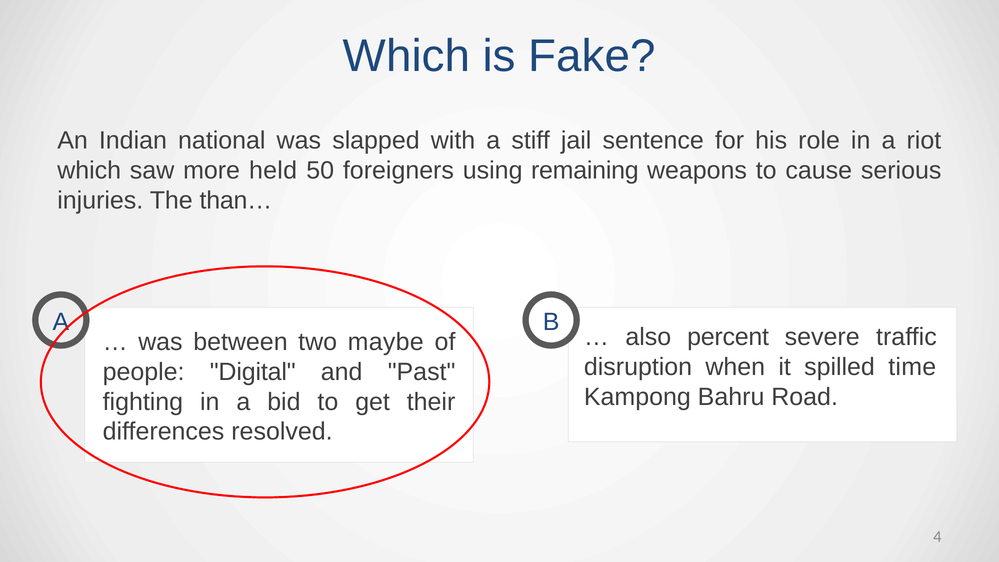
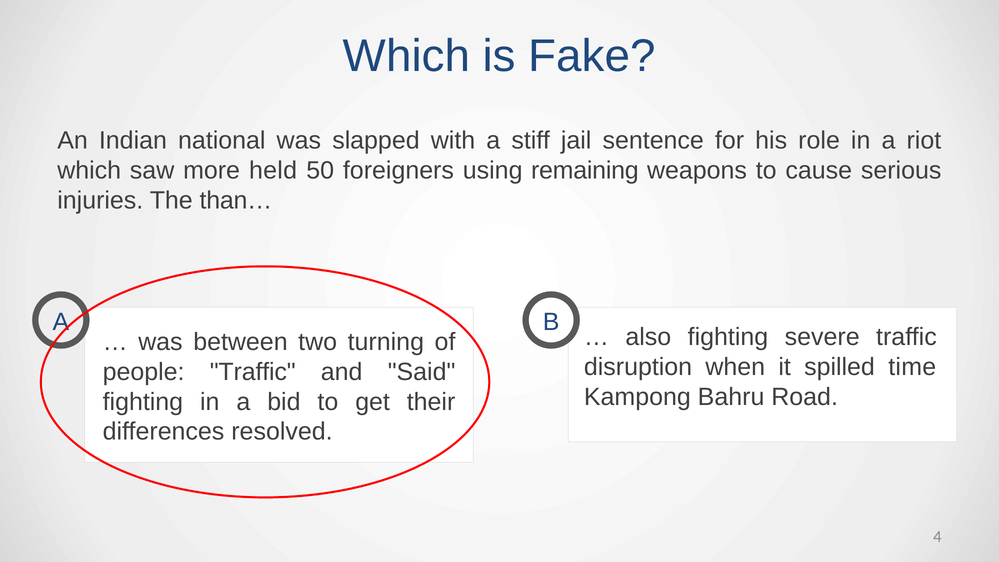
also percent: percent -> fighting
maybe: maybe -> turning
people Digital: Digital -> Traffic
Past: Past -> Said
